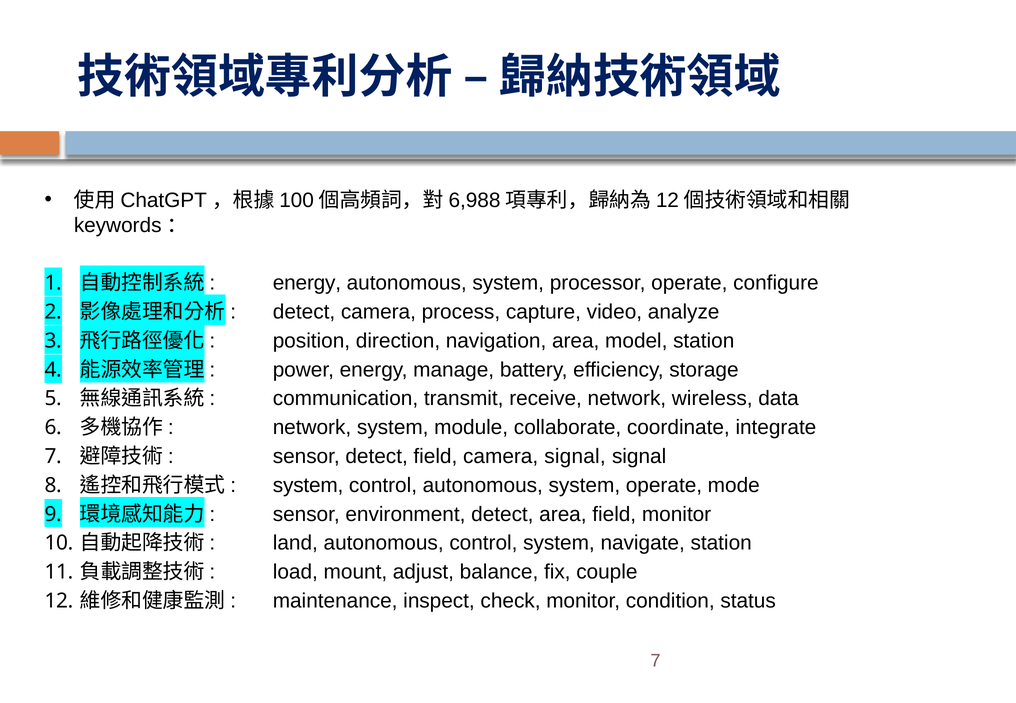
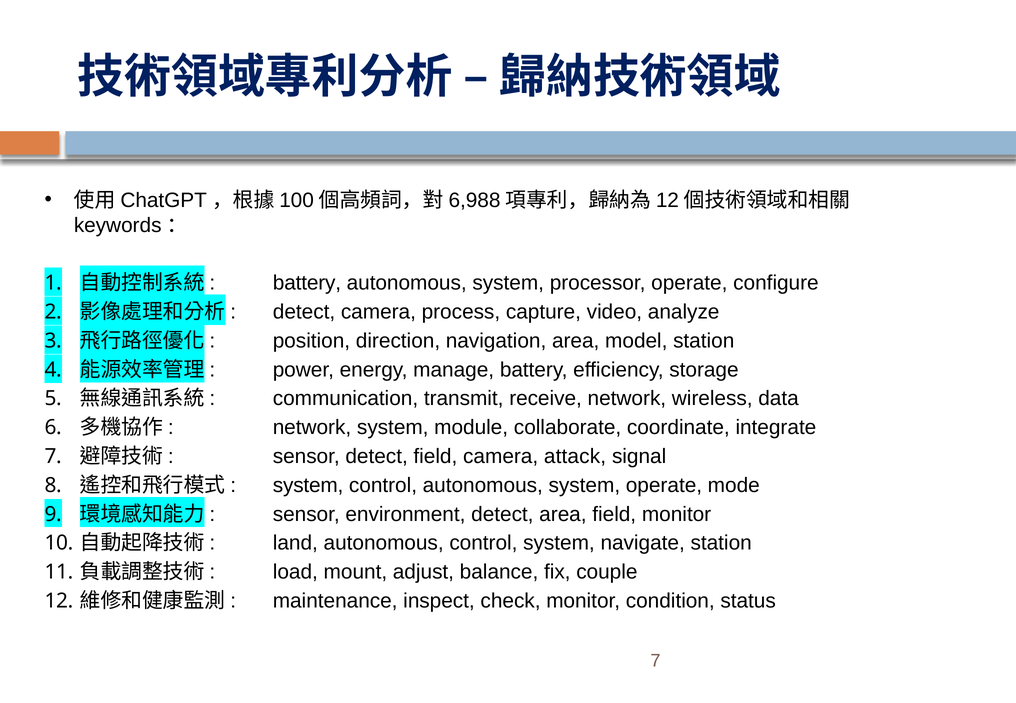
energy at (307, 283): energy -> battery
camera signal: signal -> attack
